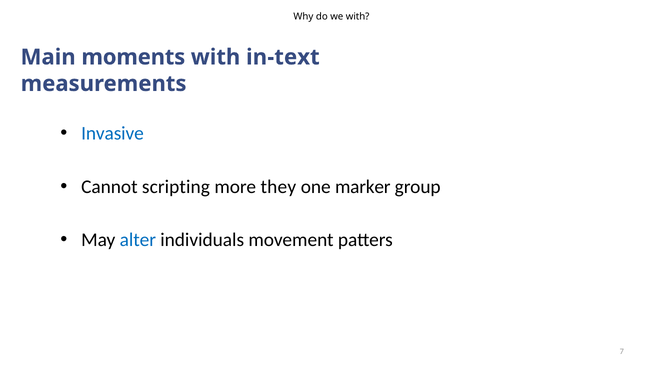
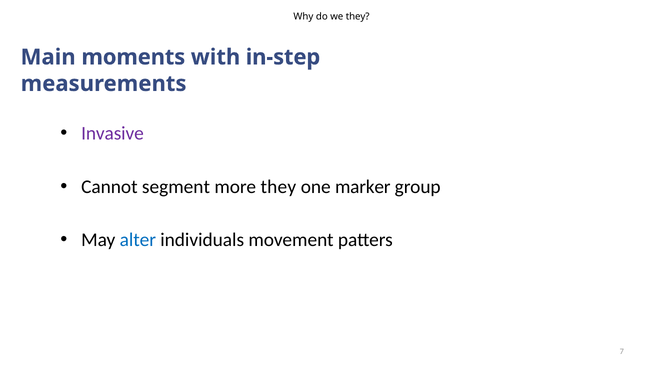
we with: with -> they
in-text: in-text -> in-step
Invasive colour: blue -> purple
scripting: scripting -> segment
